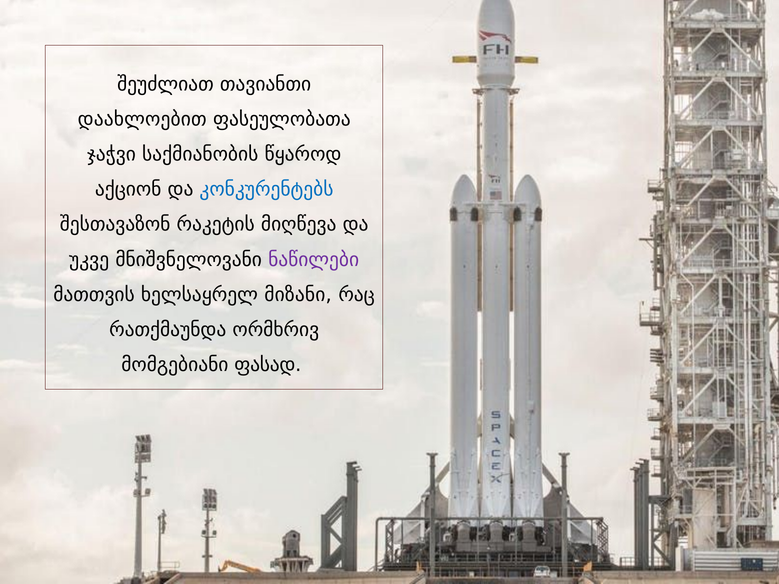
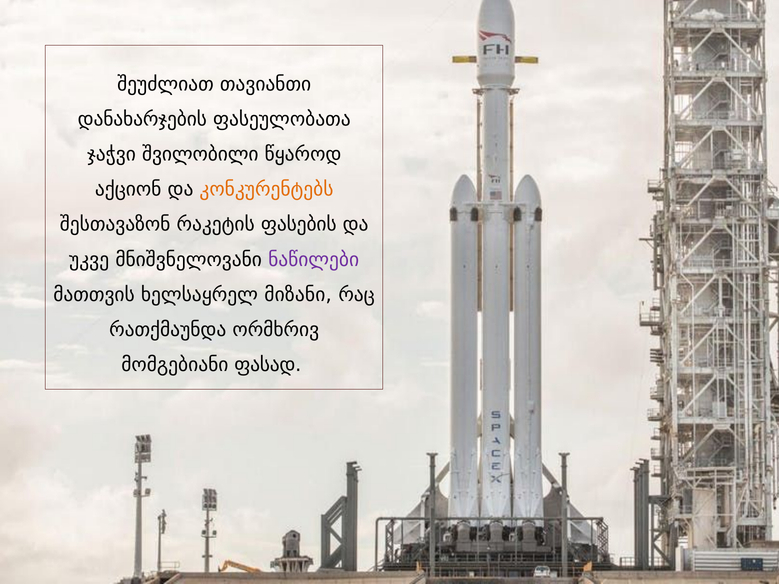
დაახლოებით: დაახლოებით -> დანახარჯების
საქმიანობის: საქმიანობის -> შვილობილი
კონკურენტებს colour: blue -> orange
მიღწევა: მიღწევა -> ფასების
